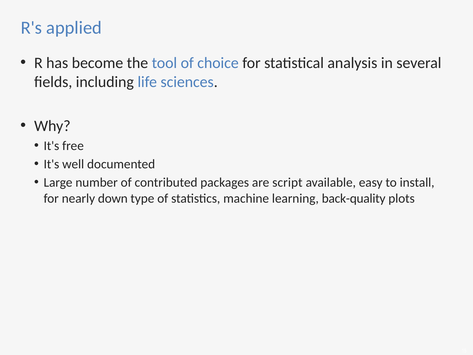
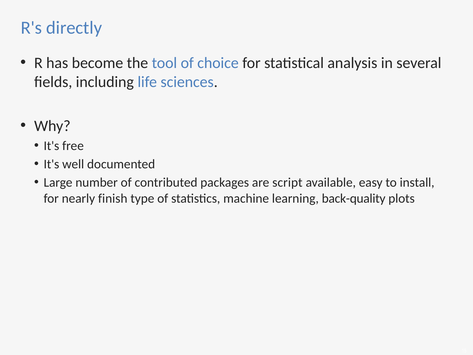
applied: applied -> directly
down: down -> finish
